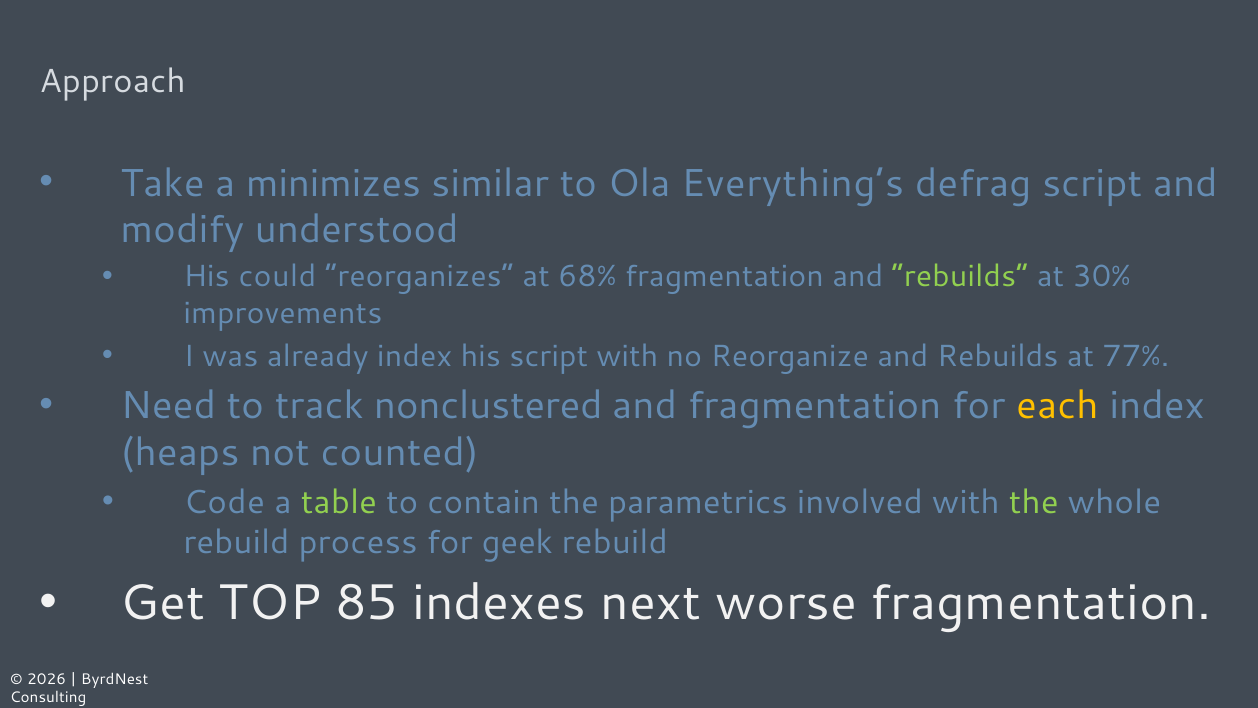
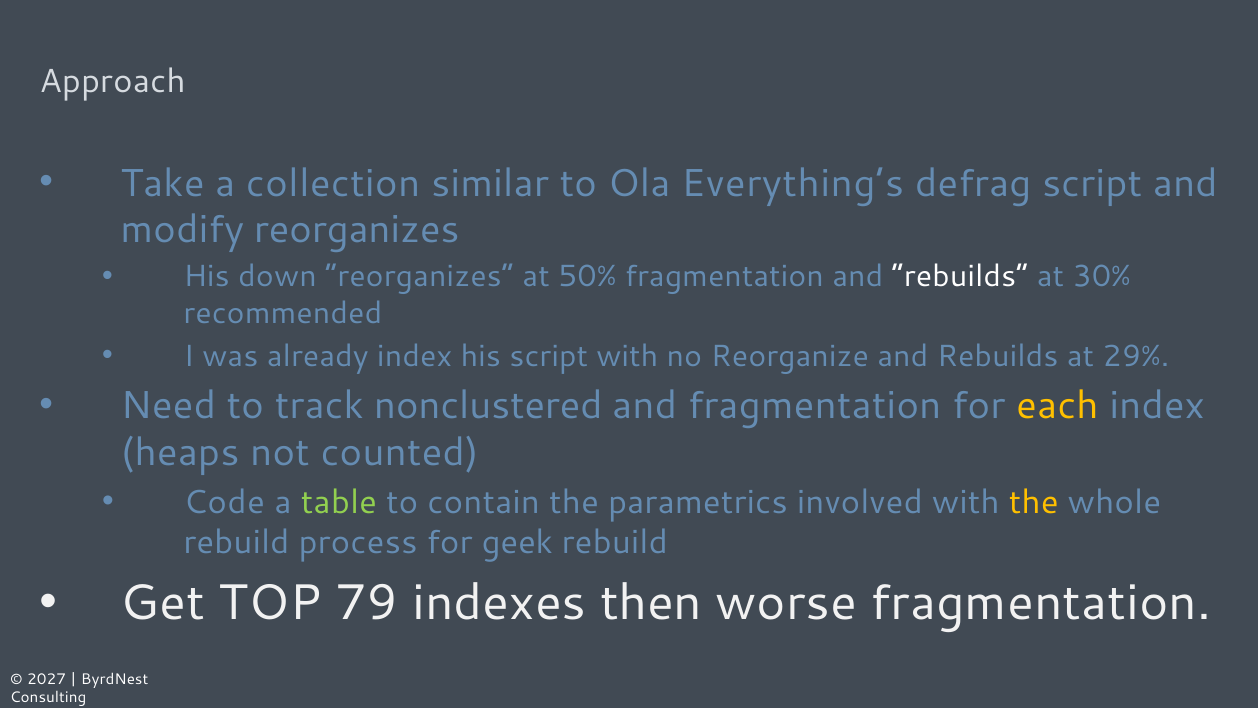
minimizes: minimizes -> collection
modify understood: understood -> reorganizes
could: could -> down
68%: 68% -> 50%
rebuilds at (960, 277) colour: light green -> white
improvements: improvements -> recommended
77%: 77% -> 29%
the at (1034, 502) colour: light green -> yellow
85: 85 -> 79
next: next -> then
2026: 2026 -> 2027
